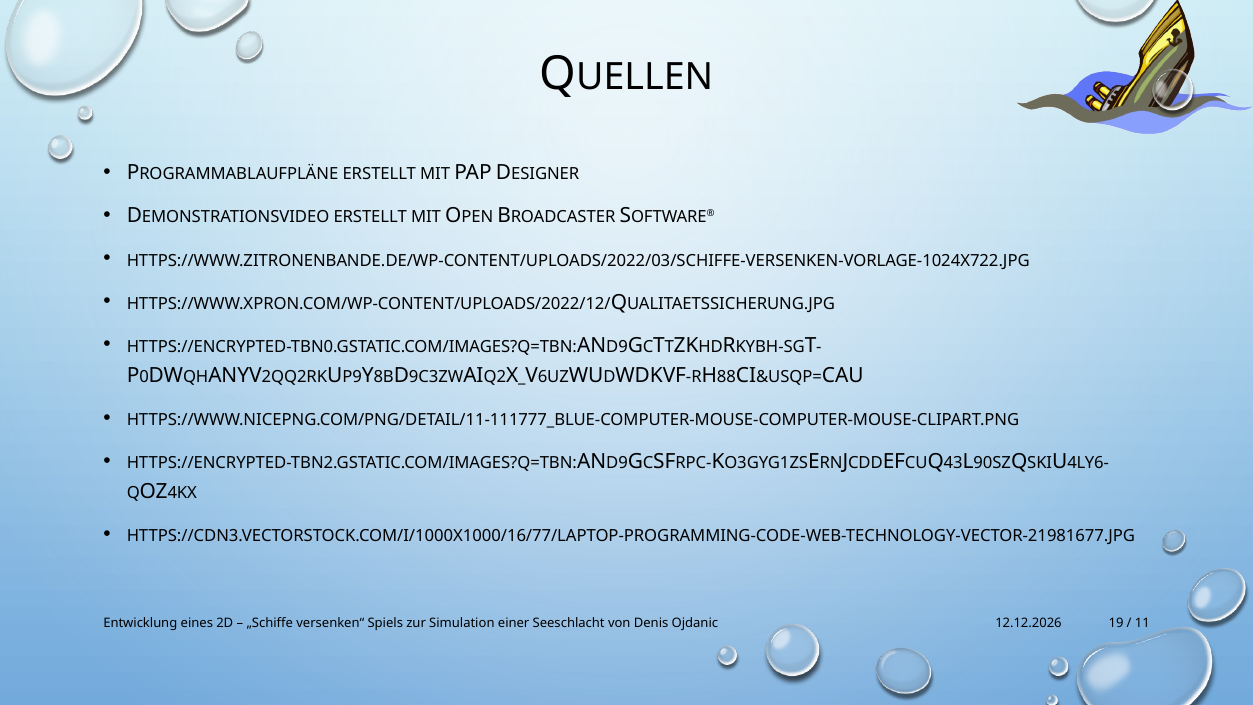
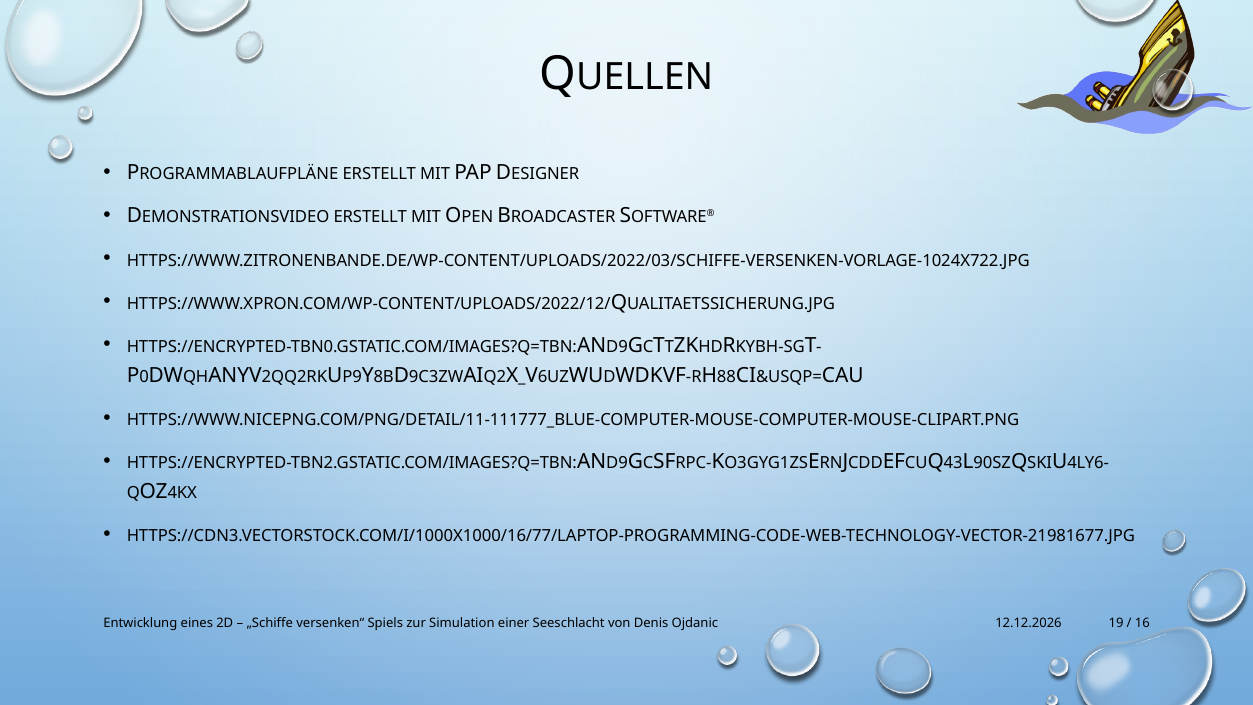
11: 11 -> 16
